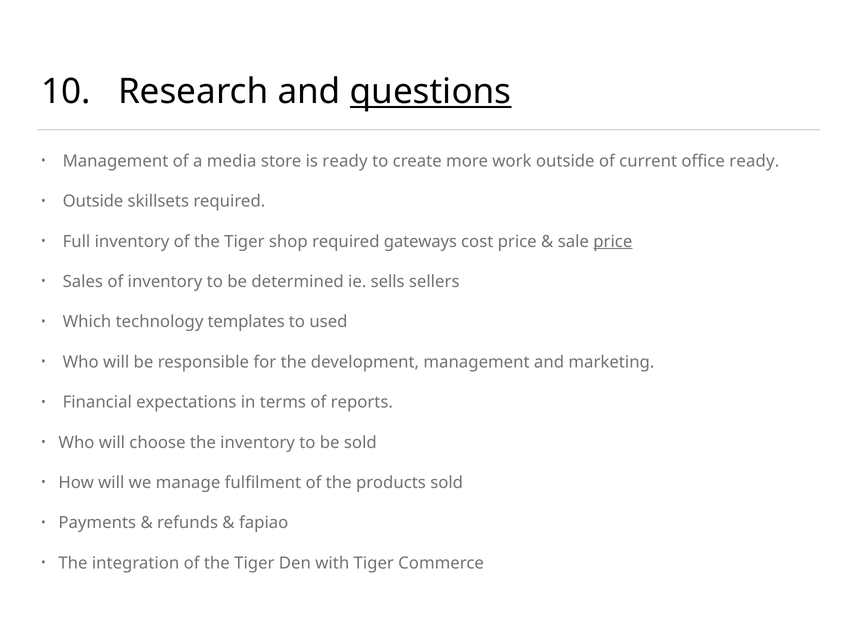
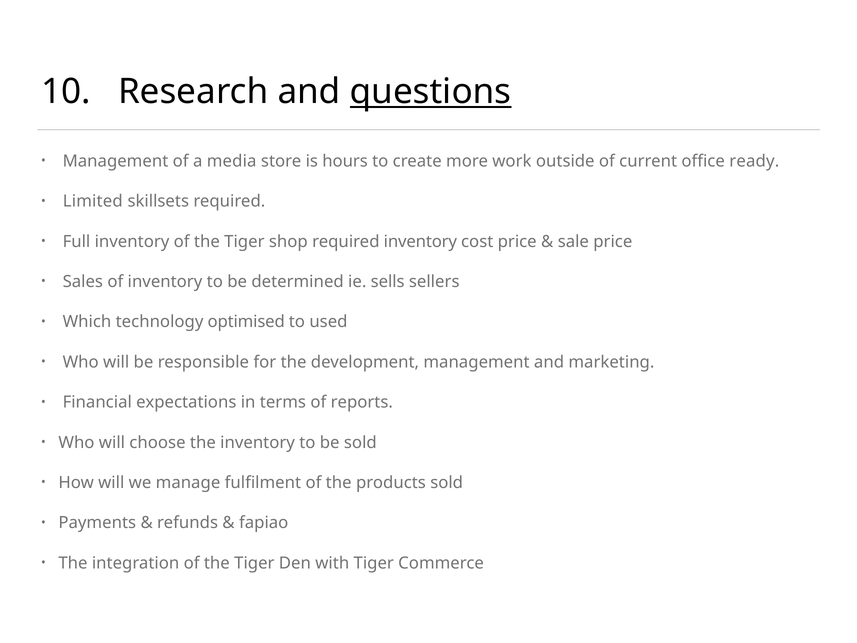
is ready: ready -> hours
Outside at (93, 201): Outside -> Limited
required gateways: gateways -> inventory
price at (613, 241) underline: present -> none
templates: templates -> optimised
